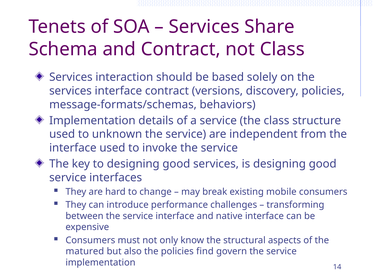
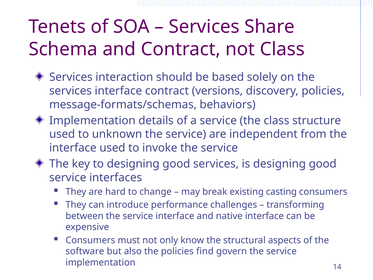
mobile: mobile -> casting
matured: matured -> software
